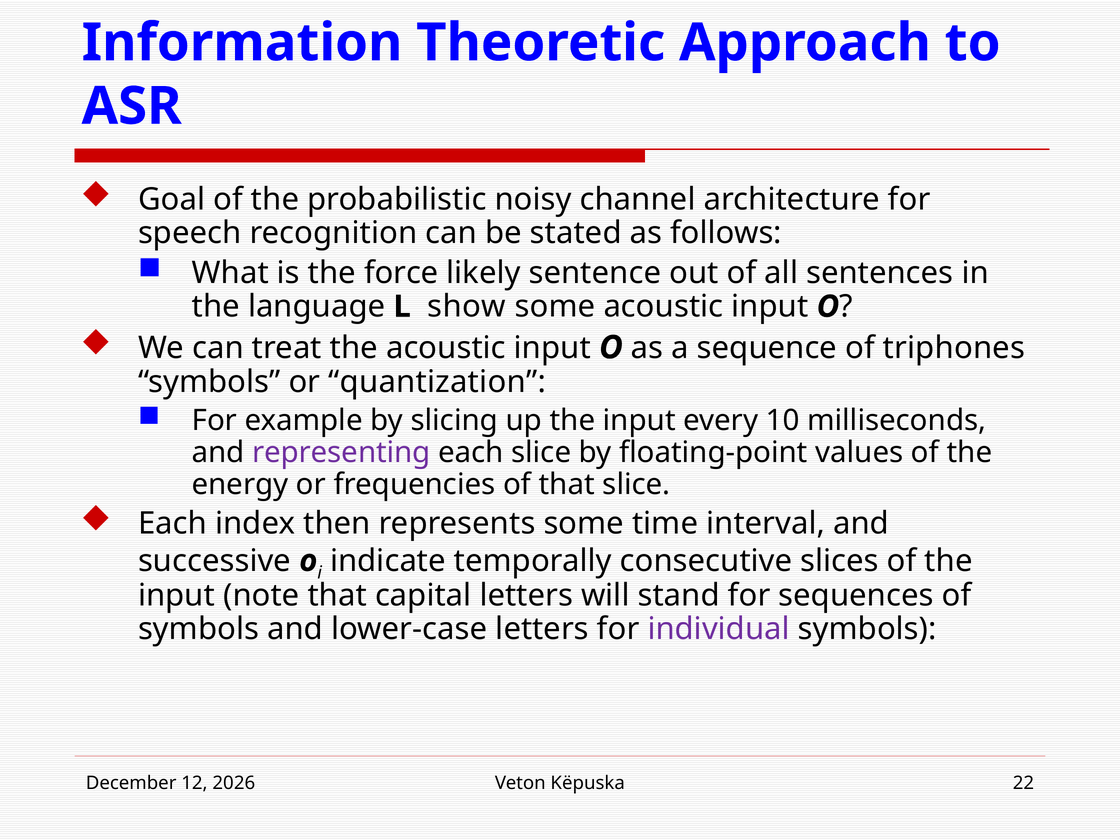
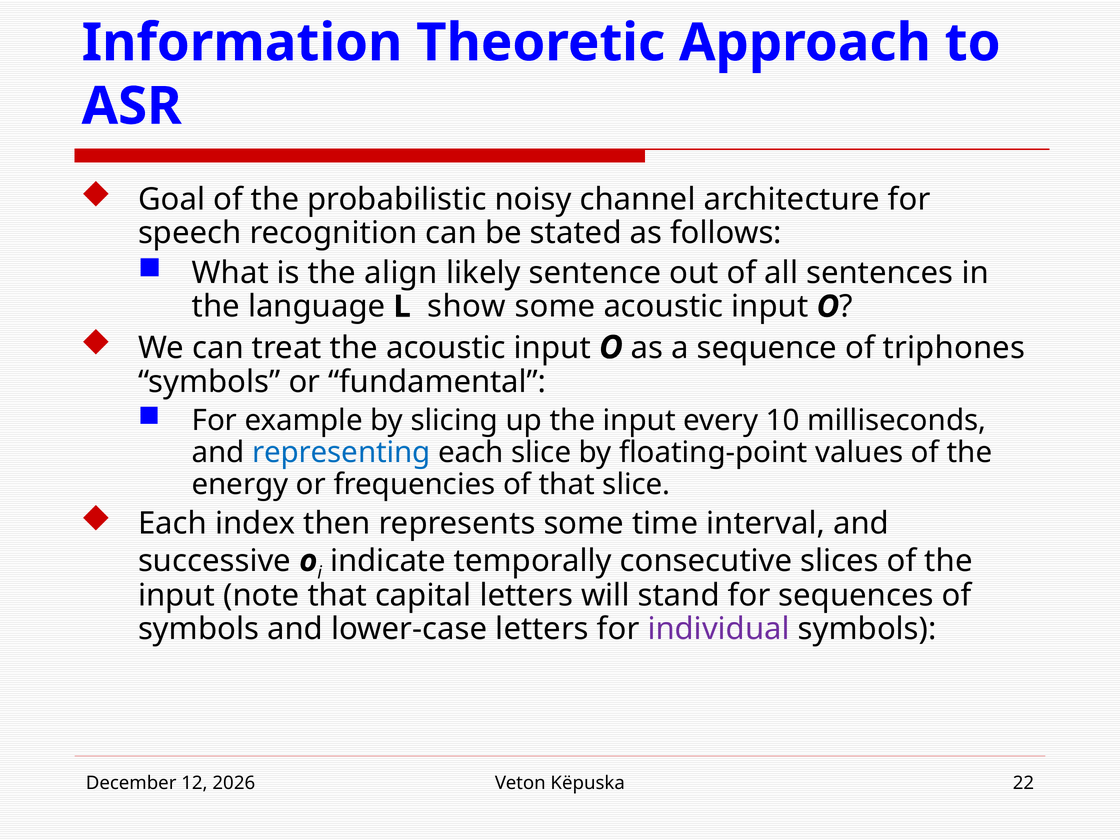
force: force -> align
quantization: quantization -> fundamental
representing colour: purple -> blue
